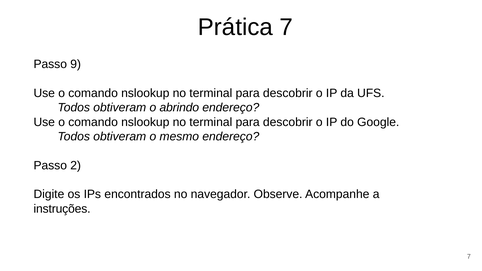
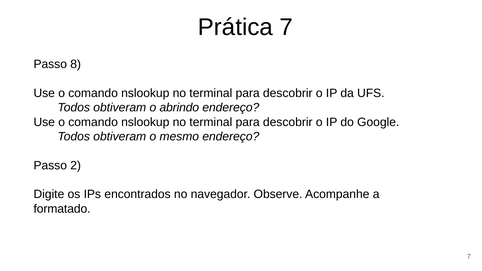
9: 9 -> 8
instruções: instruções -> formatado
